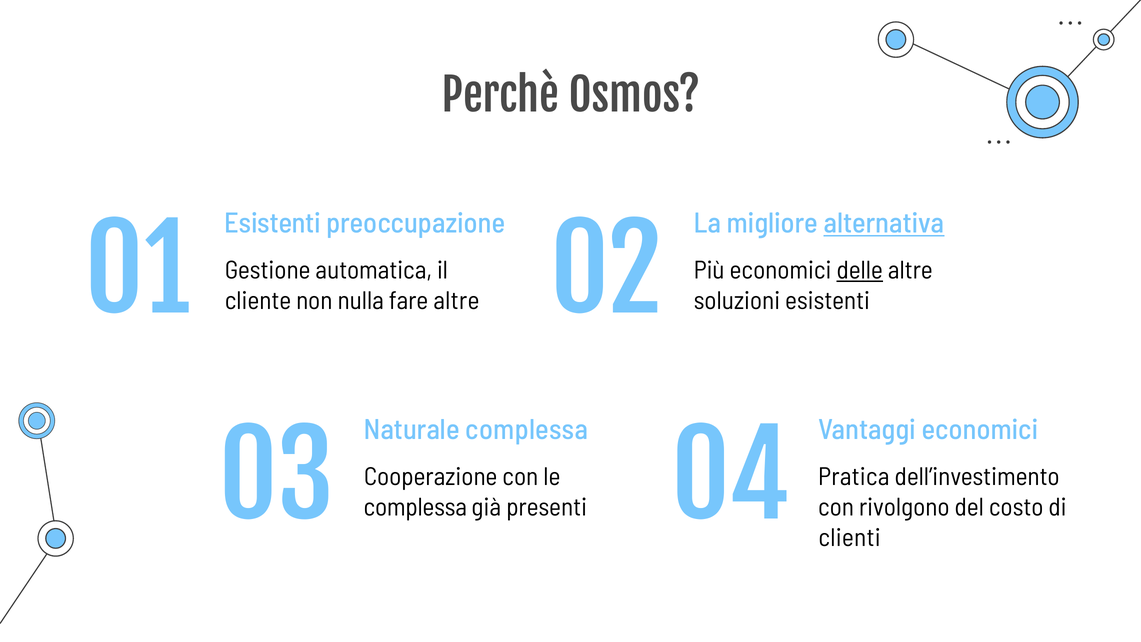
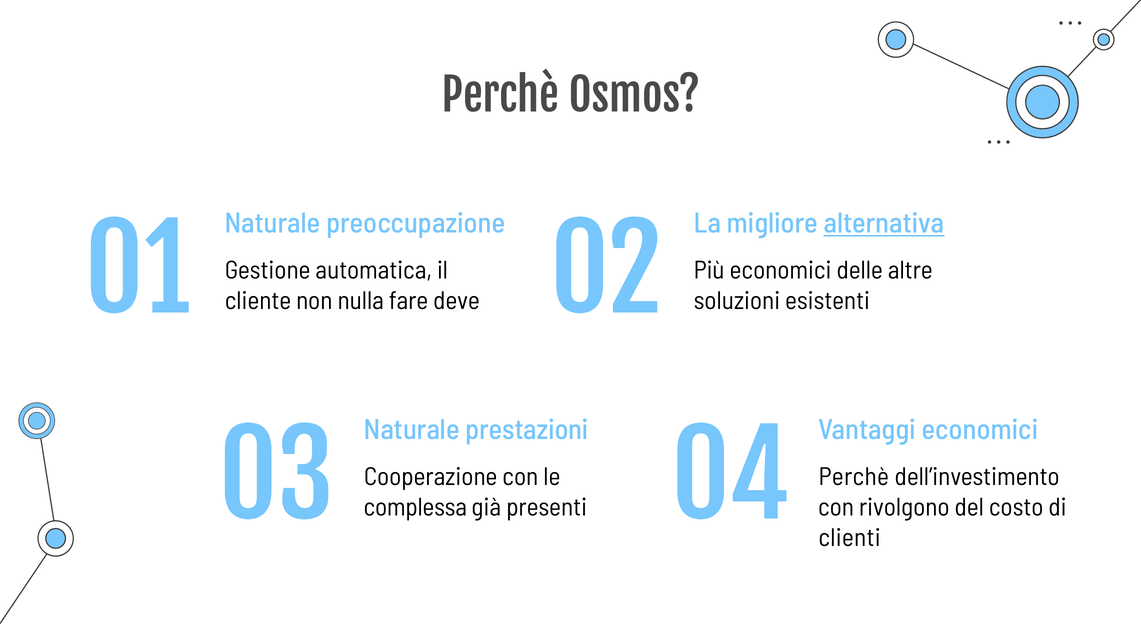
Esistenti at (273, 223): Esistenti -> Naturale
delle underline: present -> none
fare altre: altre -> deve
Naturale complessa: complessa -> prestazioni
Pratica at (854, 477): Pratica -> Perchè
